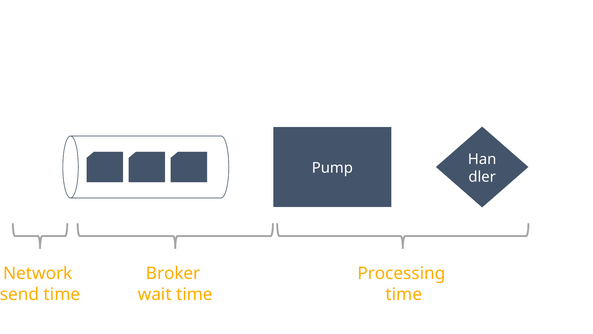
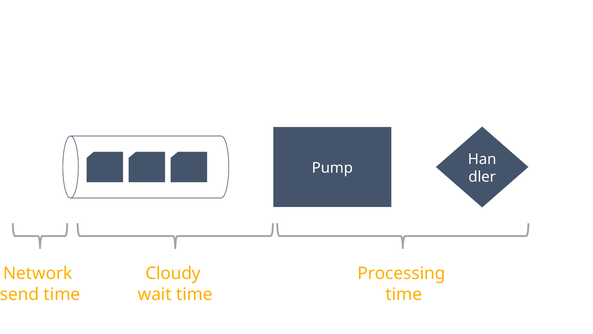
Broker: Broker -> Cloudy
